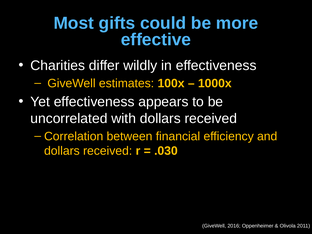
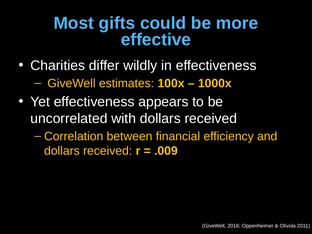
.030: .030 -> .009
